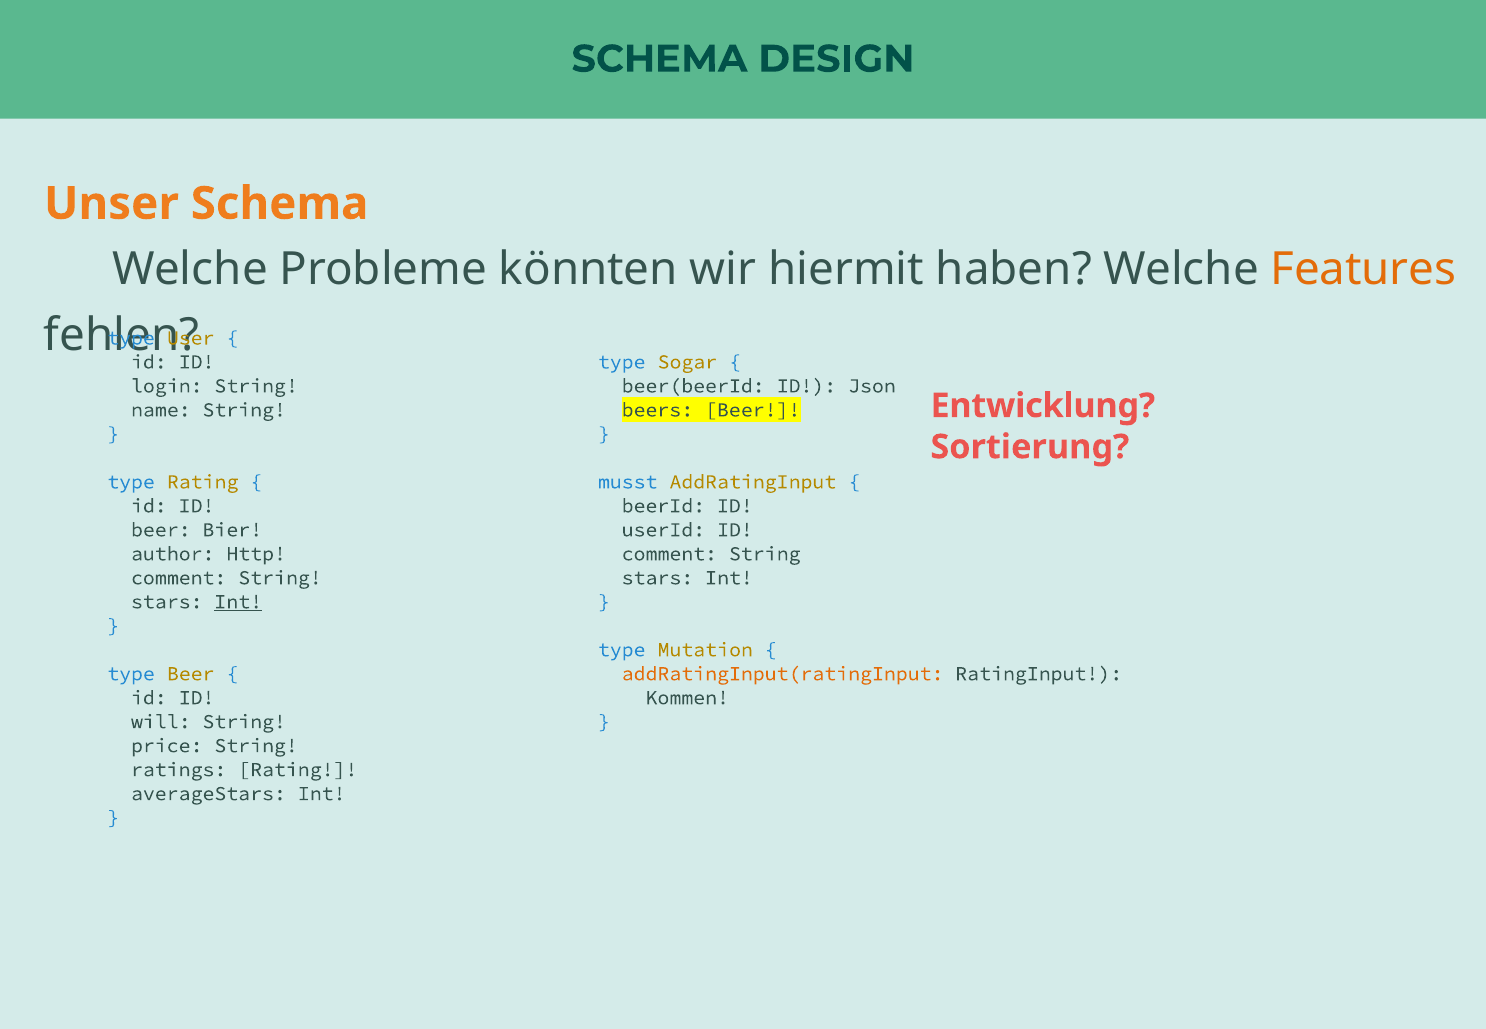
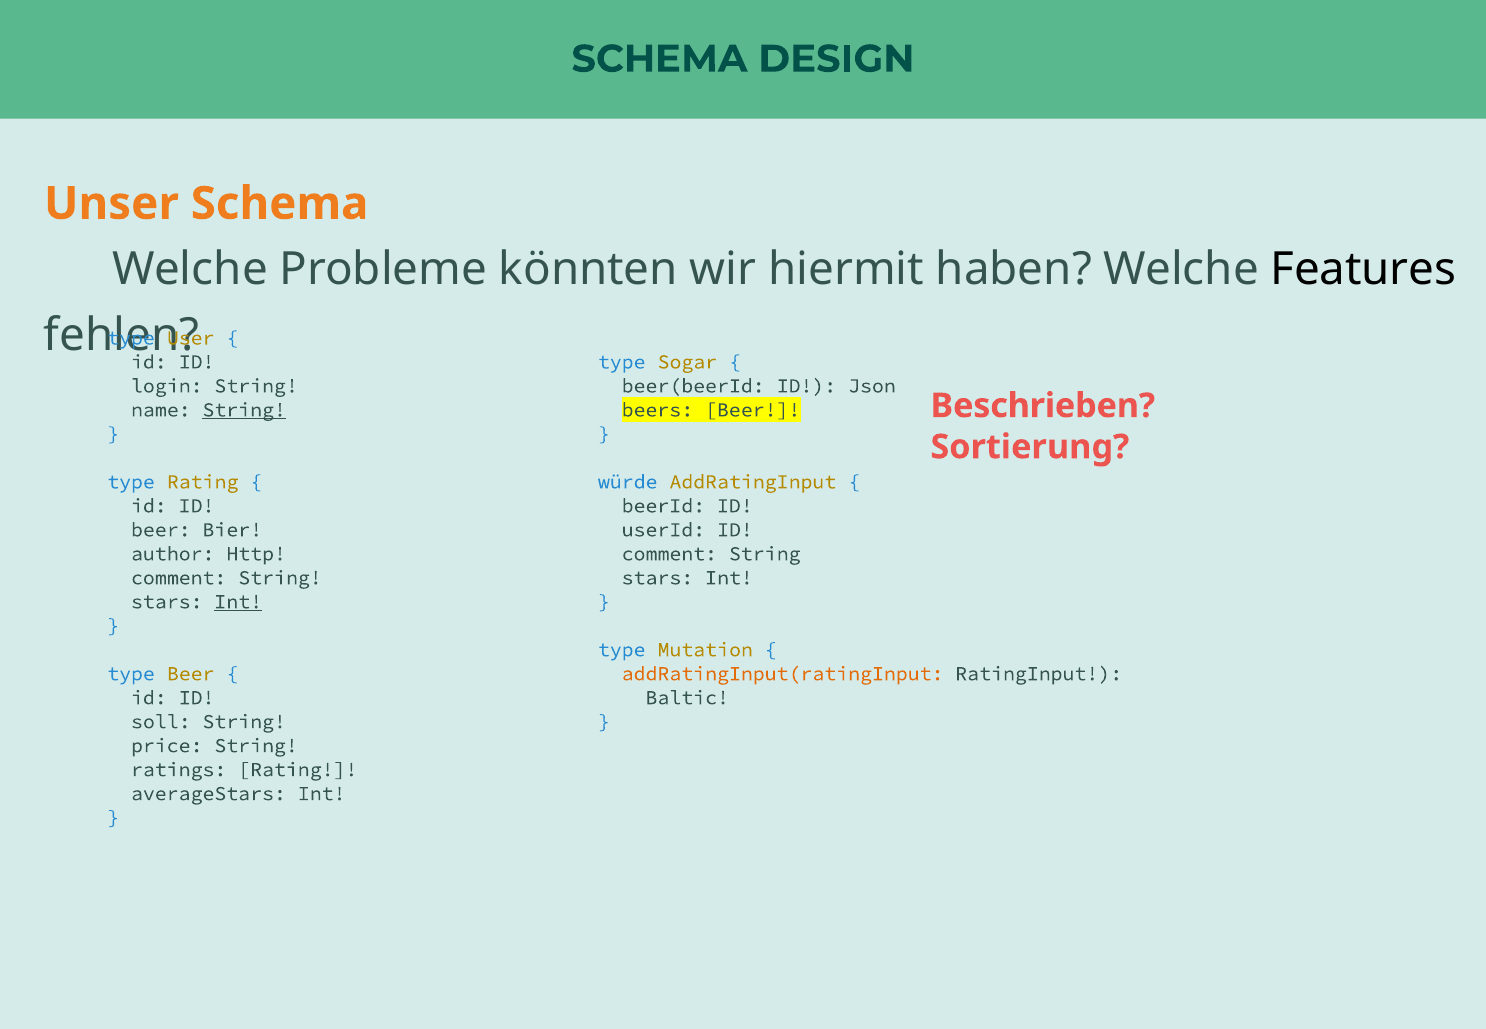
Features colour: orange -> black
Entwicklung: Entwicklung -> Beschrieben
String at (244, 410) underline: none -> present
musst: musst -> würde
Kommen: Kommen -> Baltic
will: will -> soll
